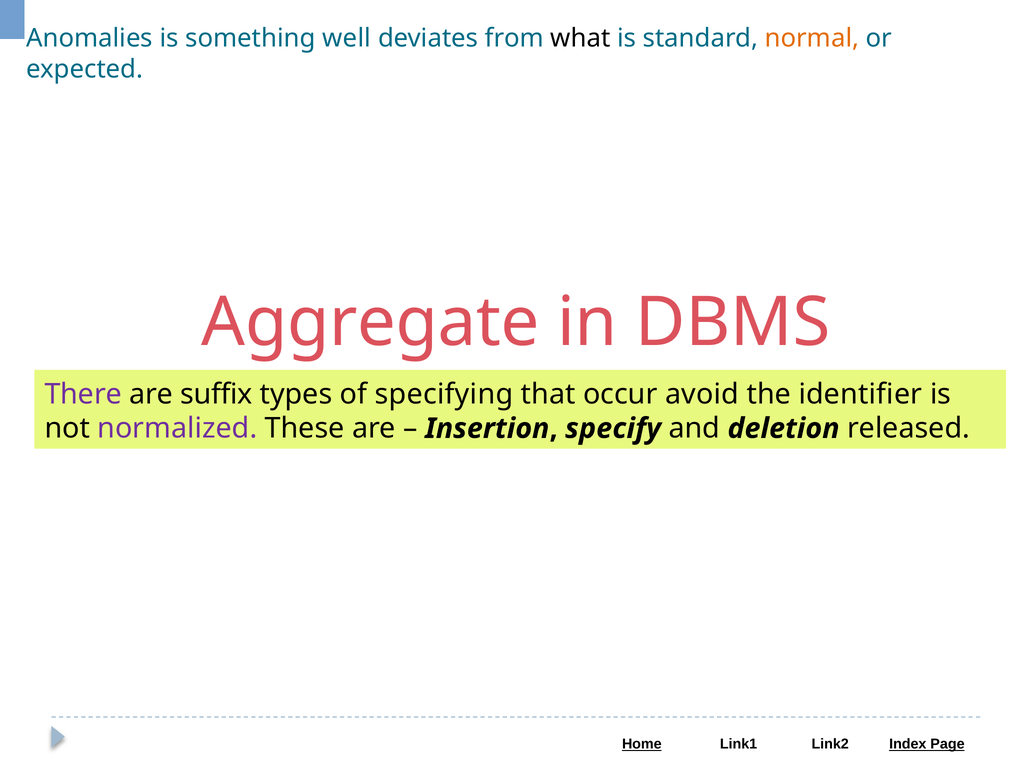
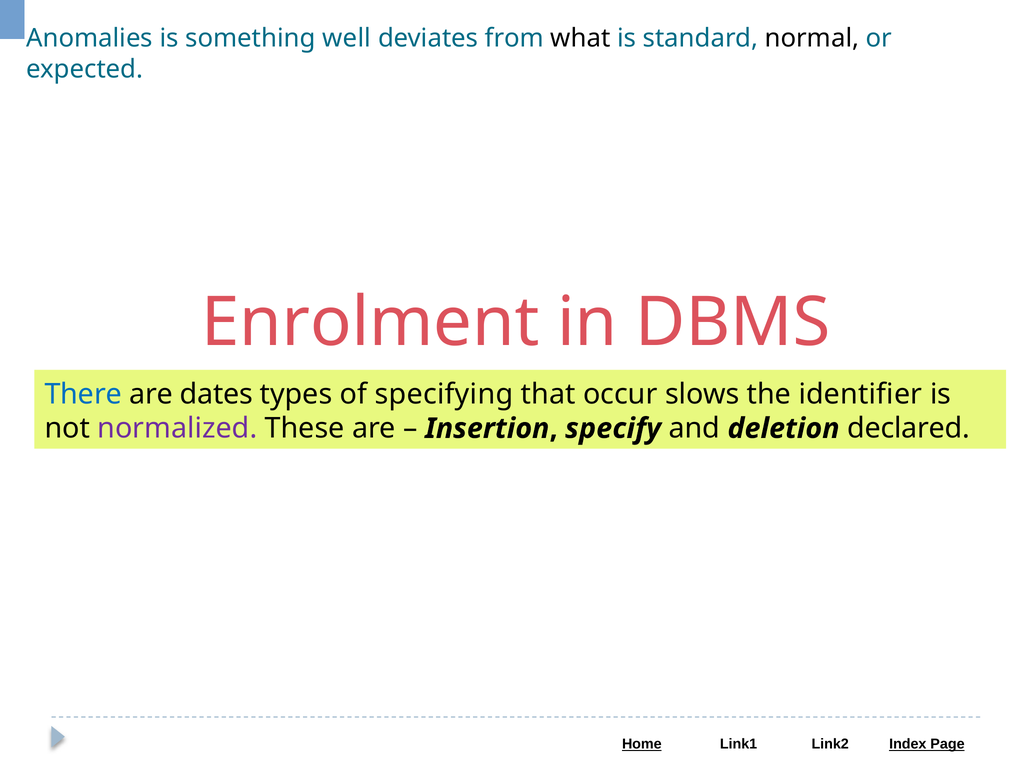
normal colour: orange -> black
Aggregate: Aggregate -> Enrolment
There colour: purple -> blue
suffix: suffix -> dates
avoid: avoid -> slows
released: released -> declared
